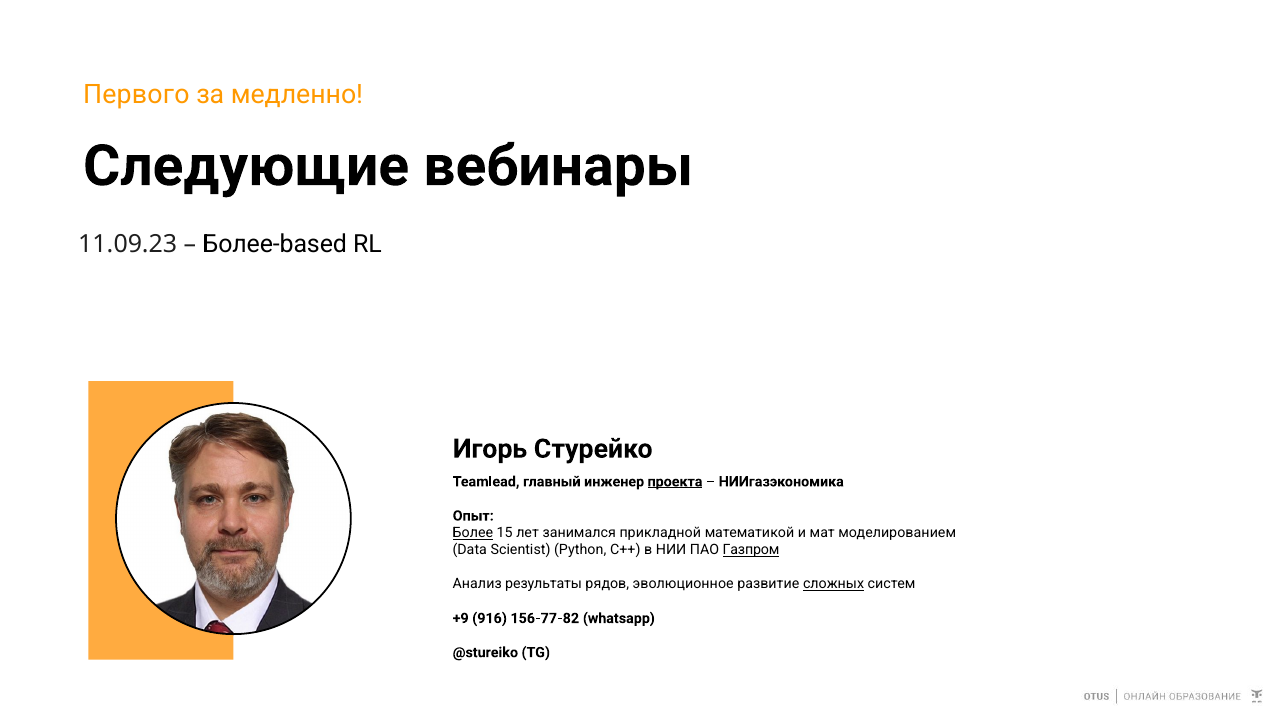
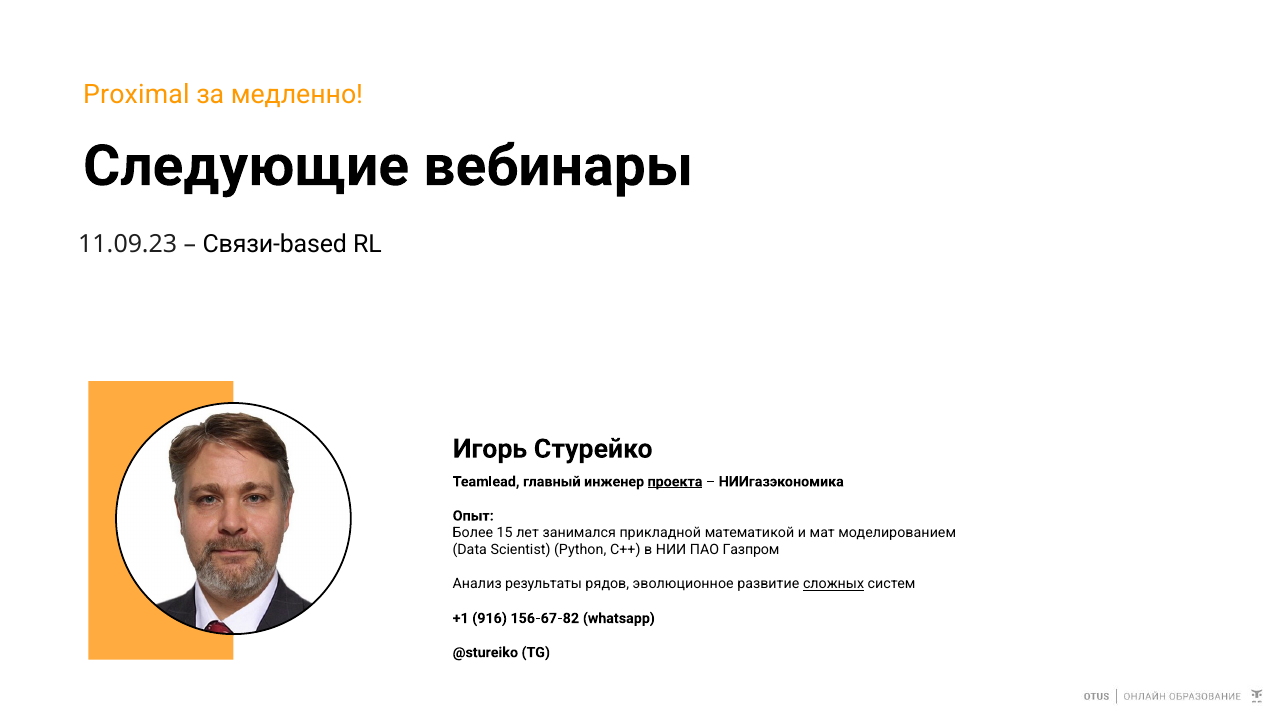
Первого: Первого -> Proximal
Более-based: Более-based -> Связи-based
Более underline: present -> none
Газпром underline: present -> none
+9: +9 -> +1
156-77-82: 156-77-82 -> 156-67-82
